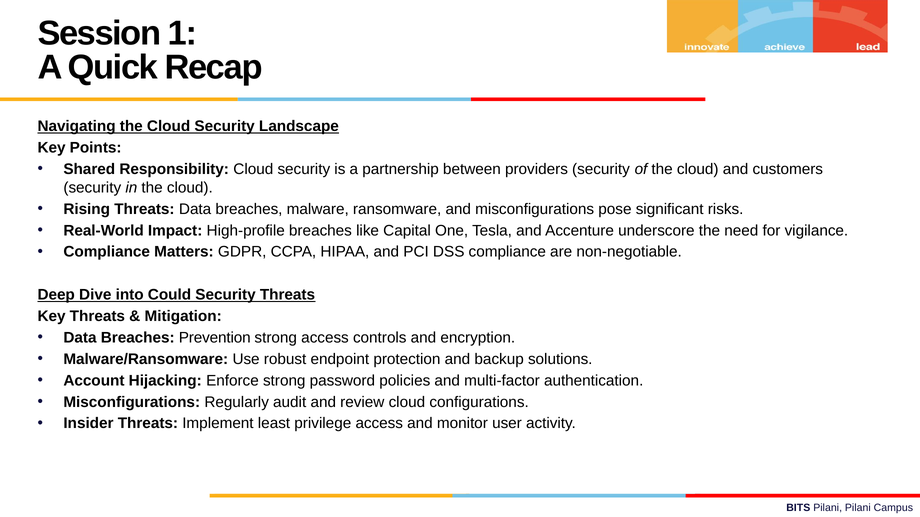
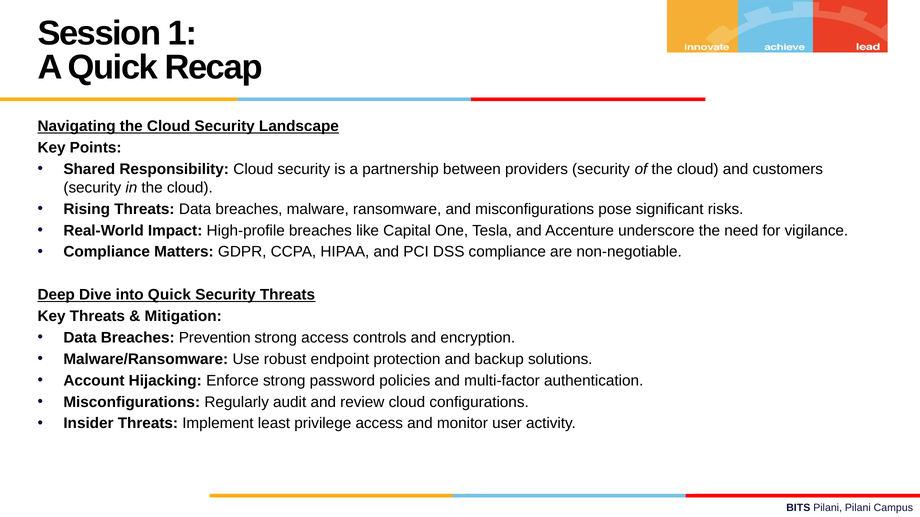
into Could: Could -> Quick
